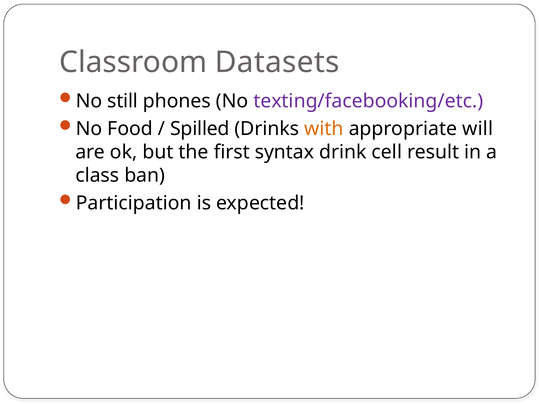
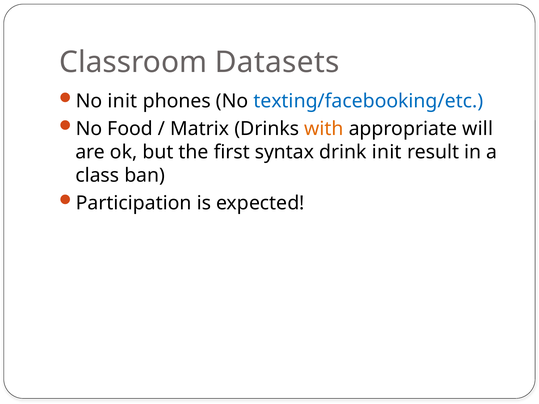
No still: still -> init
texting/facebooking/etc colour: purple -> blue
Spilled: Spilled -> Matrix
drink cell: cell -> init
